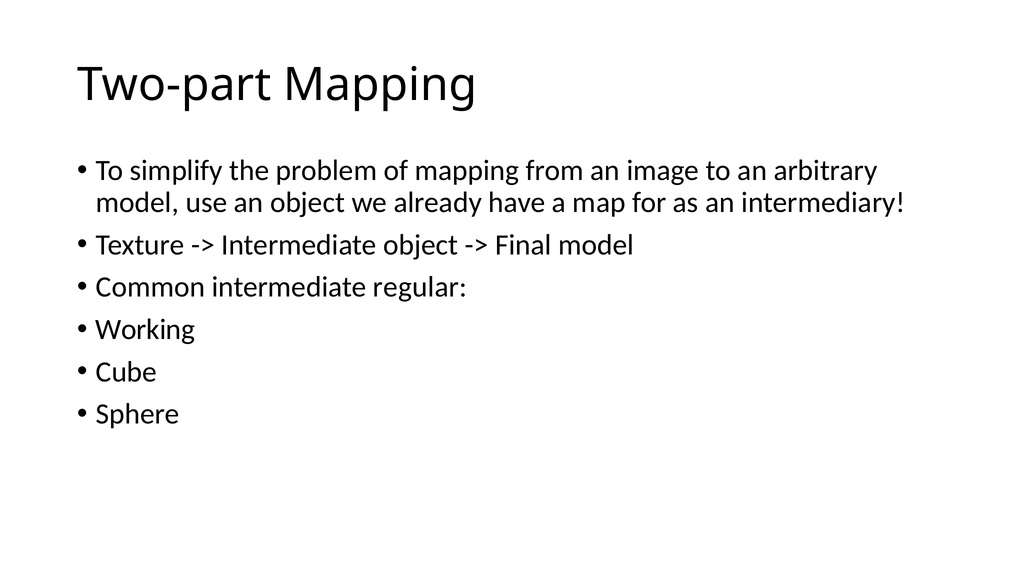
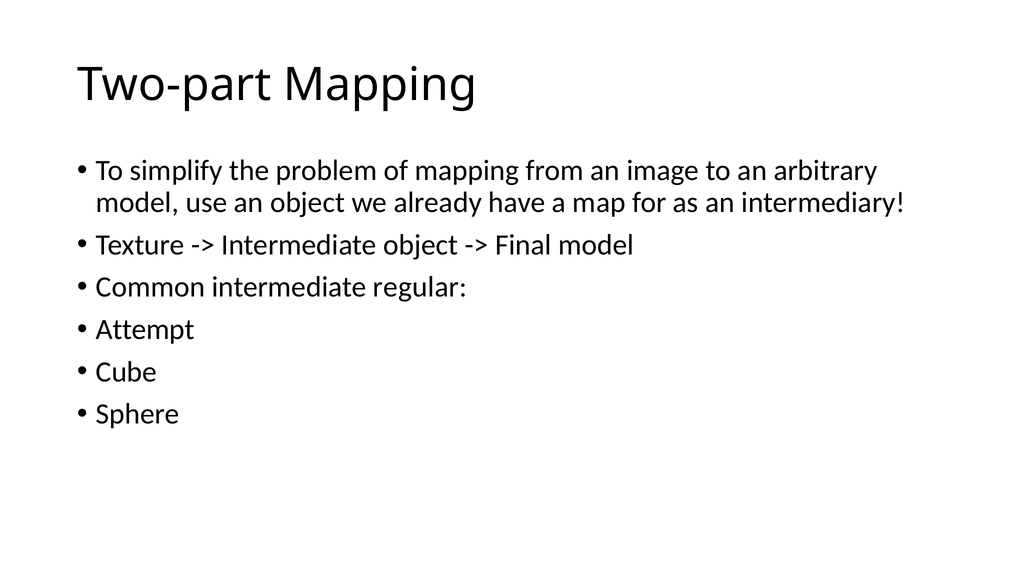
Working: Working -> Attempt
